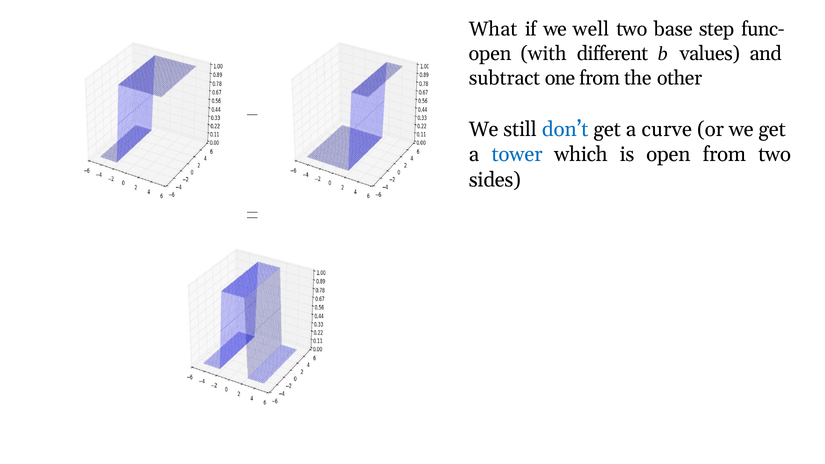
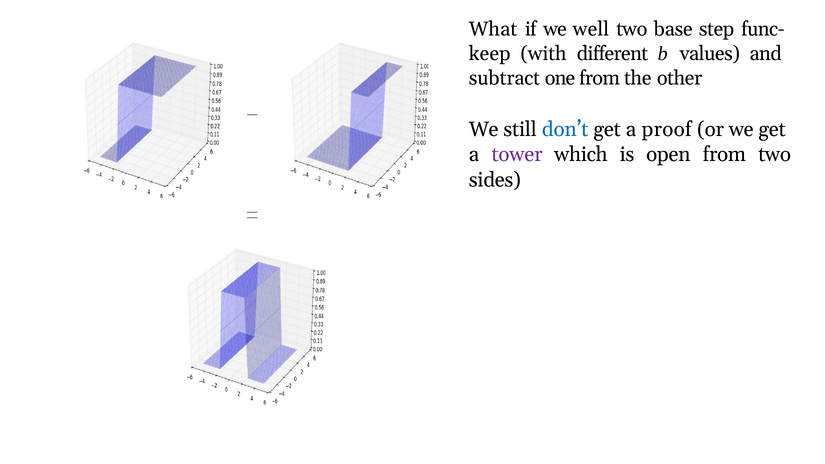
open at (490, 54): open -> keep
curve: curve -> proof
tower colour: blue -> purple
